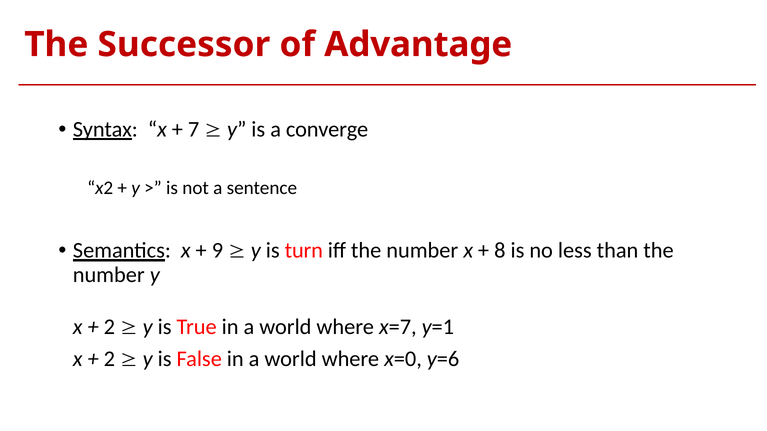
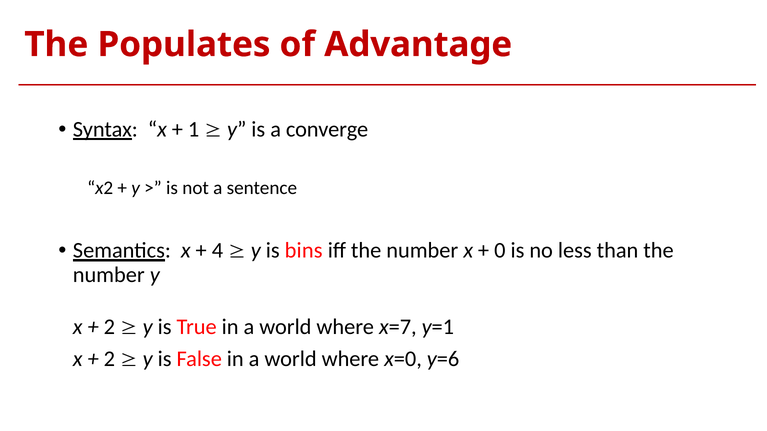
Successor: Successor -> Populates
7: 7 -> 1
9: 9 -> 4
turn: turn -> bins
8: 8 -> 0
